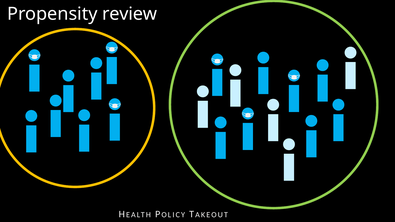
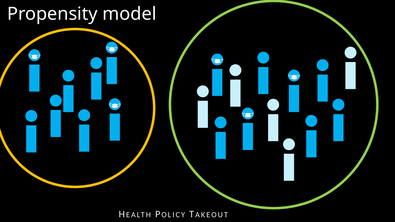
review: review -> model
